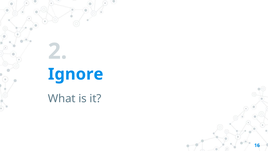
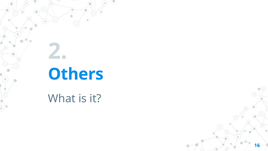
Ignore: Ignore -> Others
